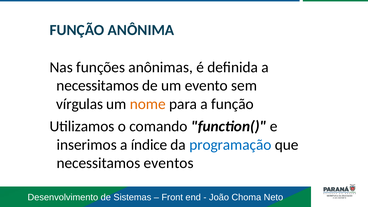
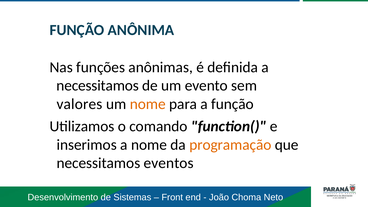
vírgulas: vírgulas -> valores
a índice: índice -> nome
programação colour: blue -> orange
